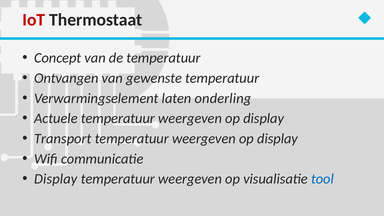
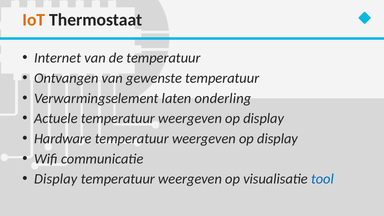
IoT colour: red -> orange
Concept: Concept -> Internet
Transport: Transport -> Hardware
